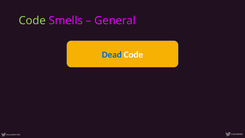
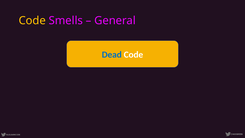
Code at (32, 21) colour: light green -> yellow
